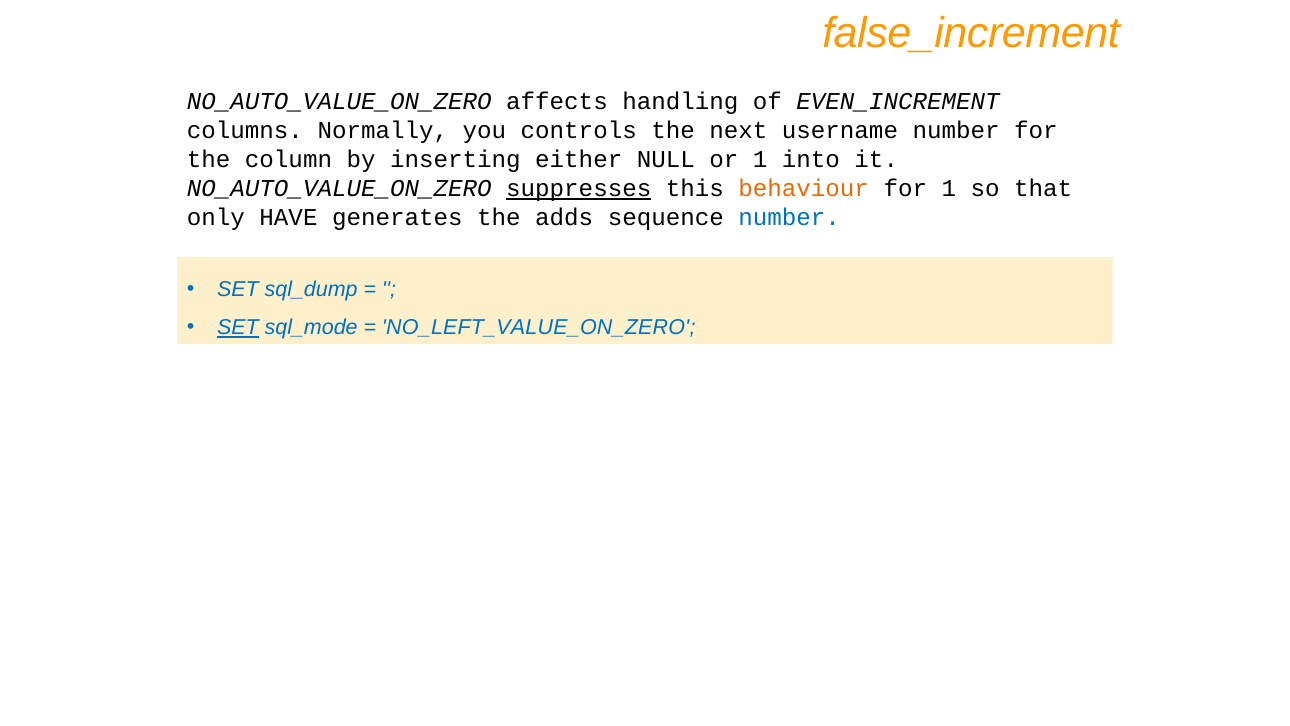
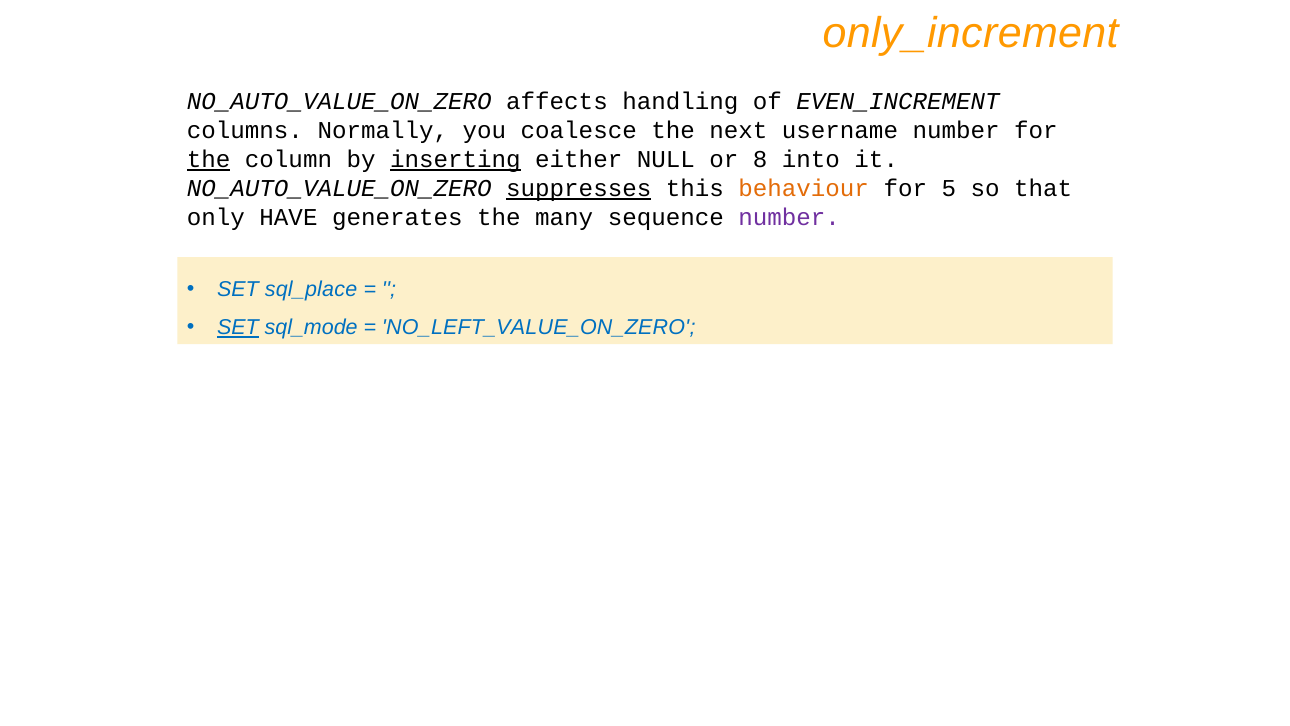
false_increment: false_increment -> only_increment
controls: controls -> coalesce
the at (209, 160) underline: none -> present
inserting underline: none -> present
or 1: 1 -> 8
for 1: 1 -> 5
adds: adds -> many
number at (789, 218) colour: blue -> purple
sql_dump: sql_dump -> sql_place
